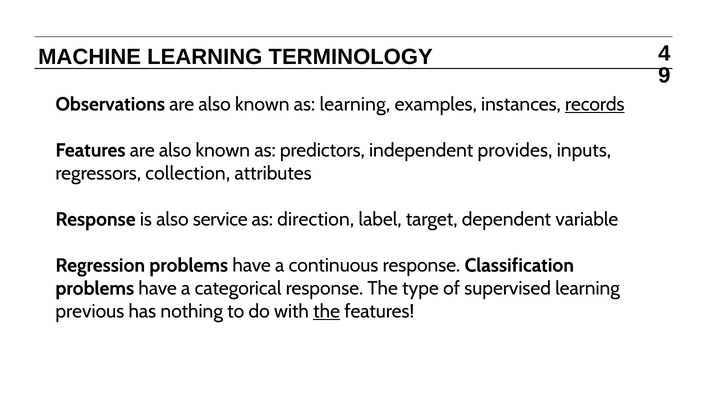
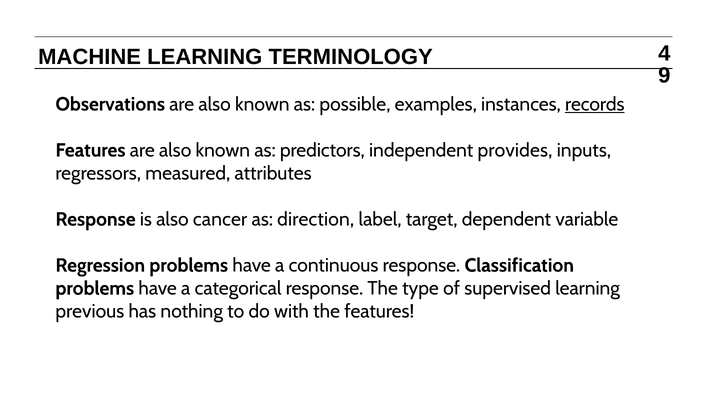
as learning: learning -> possible
collection: collection -> measured
service: service -> cancer
the at (327, 311) underline: present -> none
